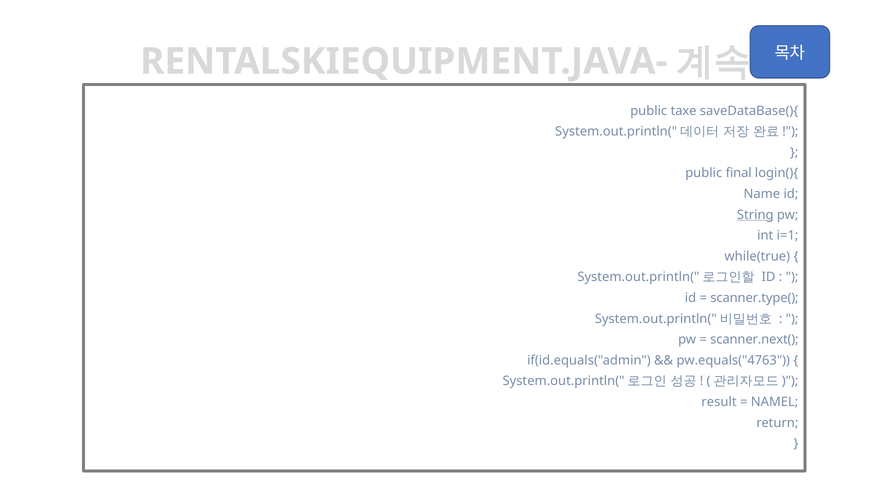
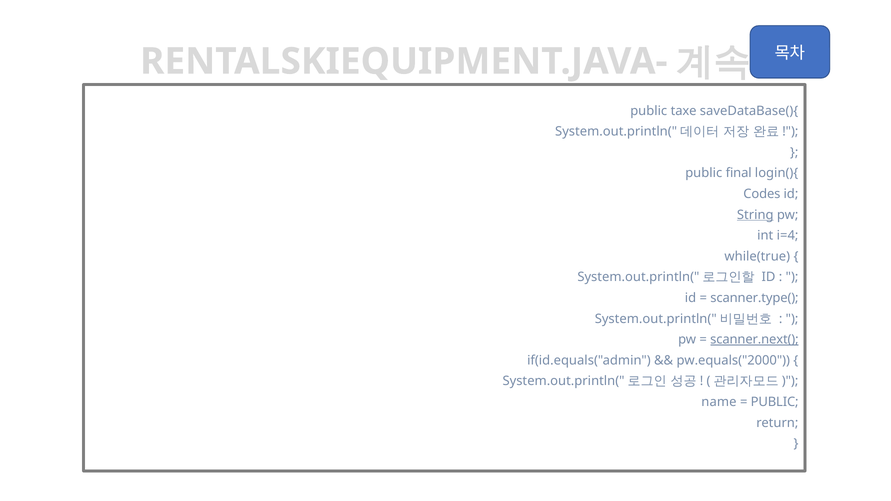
Name: Name -> Codes
i=1: i=1 -> i=4
scanner.next( underline: none -> present
pw.equals("4763: pw.equals("4763 -> pw.equals("2000
result: result -> name
NAMEL at (775, 402): NAMEL -> PUBLIC
